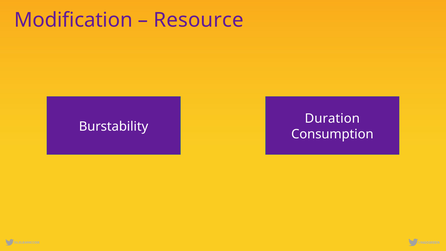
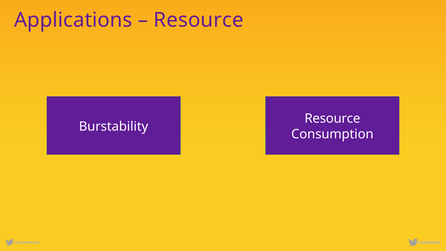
Modification: Modification -> Applications
Duration at (332, 119): Duration -> Resource
